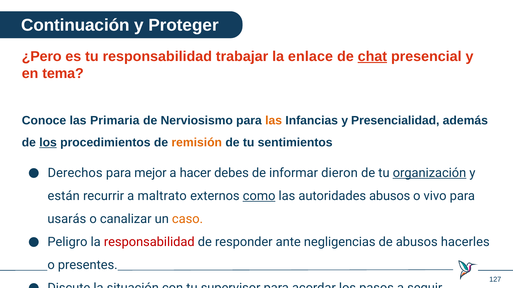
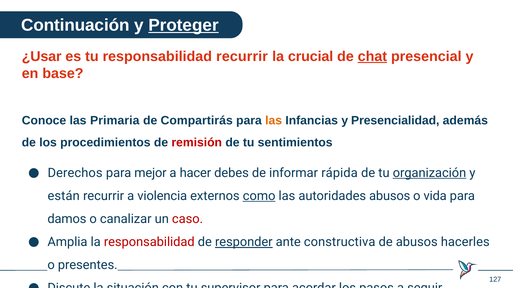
Proteger underline: none -> present
¿Pero: ¿Pero -> ¿Usar
responsabilidad trabajar: trabajar -> recurrir
enlace: enlace -> crucial
tema: tema -> base
Nerviosismo: Nerviosismo -> Compartirás
los at (48, 143) underline: present -> none
remisión colour: orange -> red
dieron: dieron -> rápida
maltrato: maltrato -> violencia
vivo: vivo -> vida
usarás: usarás -> damos
caso colour: orange -> red
Peligro: Peligro -> Amplia
responder underline: none -> present
negligencias: negligencias -> constructiva
